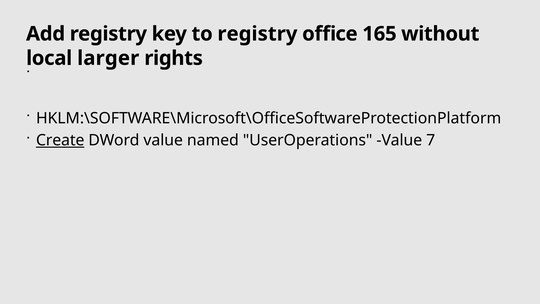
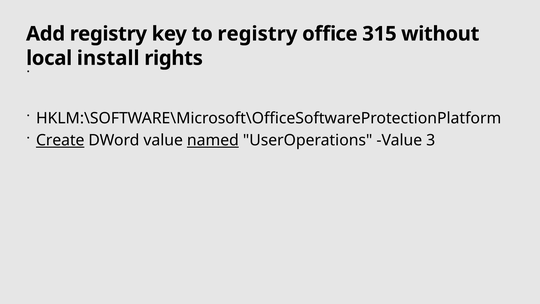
165: 165 -> 315
larger: larger -> install
named underline: none -> present
7: 7 -> 3
